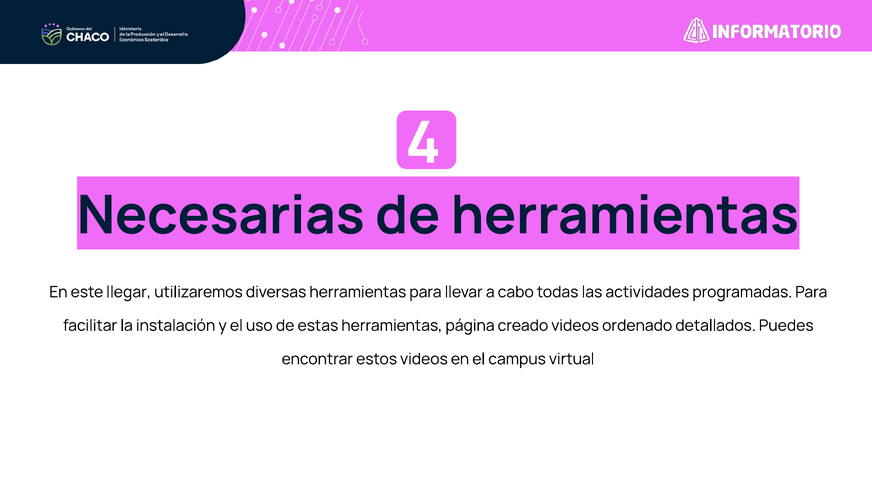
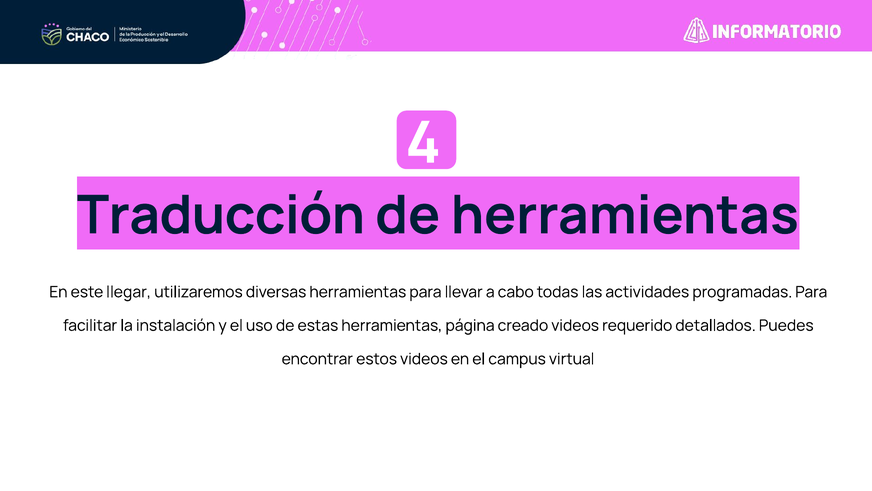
Necesarias: Necesarias -> Traducción
ordenado: ordenado -> requerido
